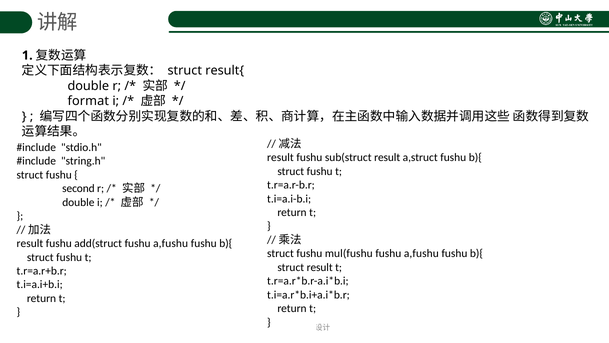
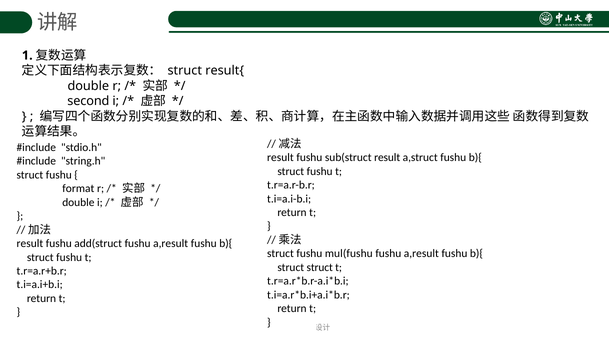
format: format -> second
second: second -> format
add(struct fushu a,fushu: a,fushu -> a,result
a,fushu at (421, 253): a,fushu -> a,result
struct result: result -> struct
